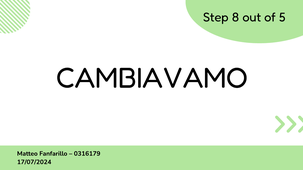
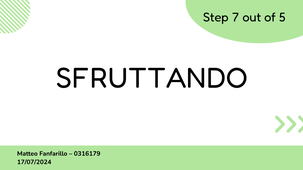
8: 8 -> 7
CAMBIAVAMO: CAMBIAVAMO -> SFRUTTANDO
